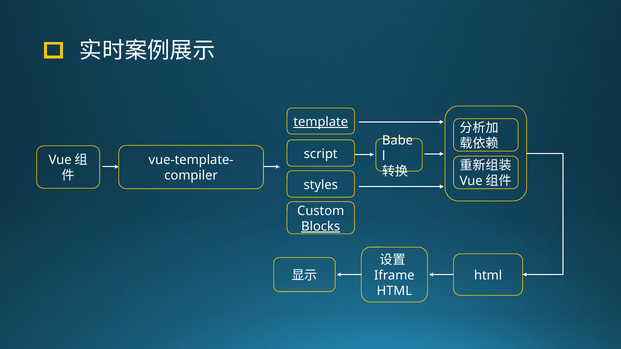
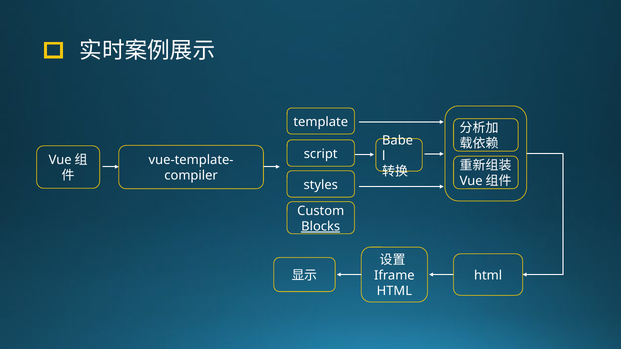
template underline: present -> none
